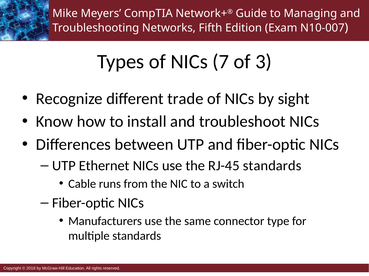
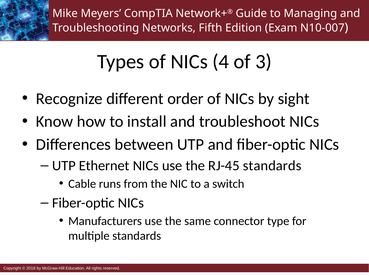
7: 7 -> 4
trade: trade -> order
